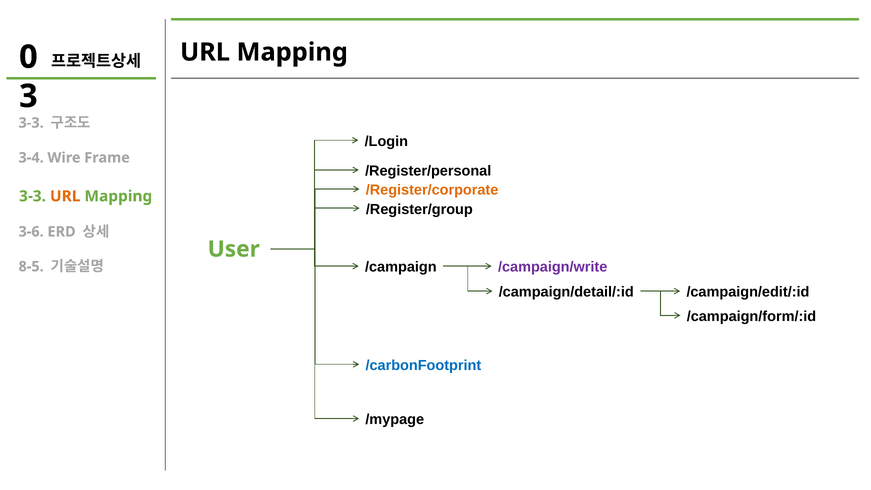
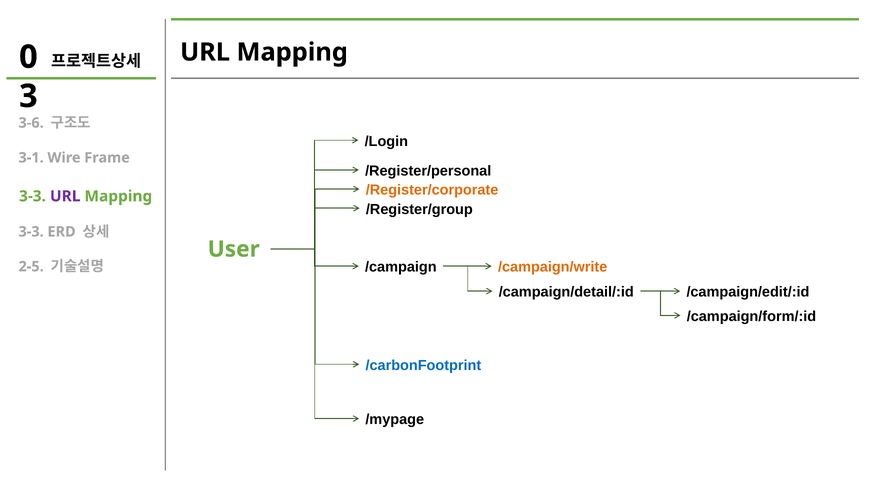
3-3 at (31, 123): 3-3 -> 3-6
3-4: 3-4 -> 3-1
URL at (65, 196) colour: orange -> purple
3-6 at (31, 232): 3-6 -> 3-3
/campaign/write colour: purple -> orange
8-5: 8-5 -> 2-5
